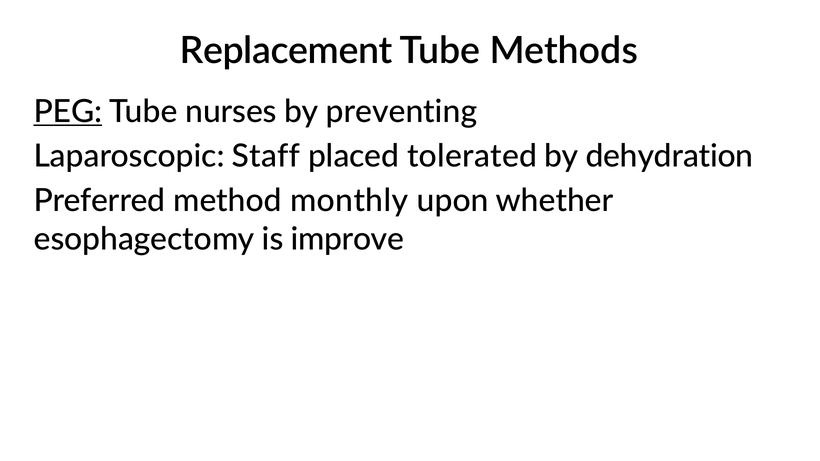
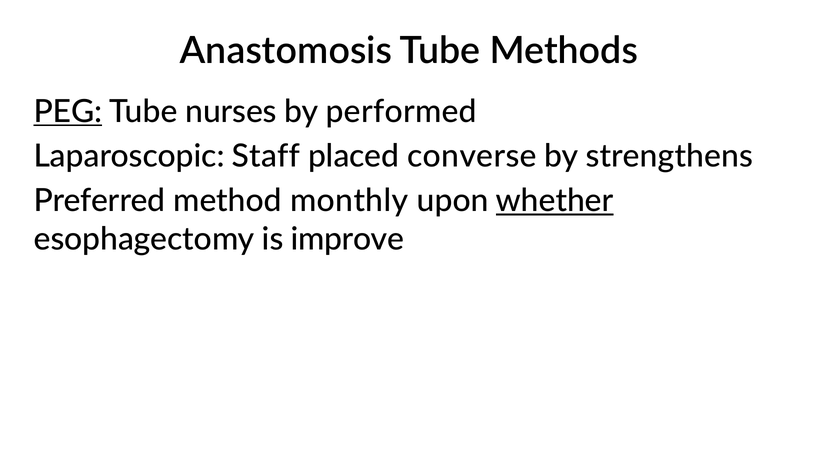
Replacement: Replacement -> Anastomosis
preventing: preventing -> performed
tolerated: tolerated -> converse
dehydration: dehydration -> strengthens
whether underline: none -> present
